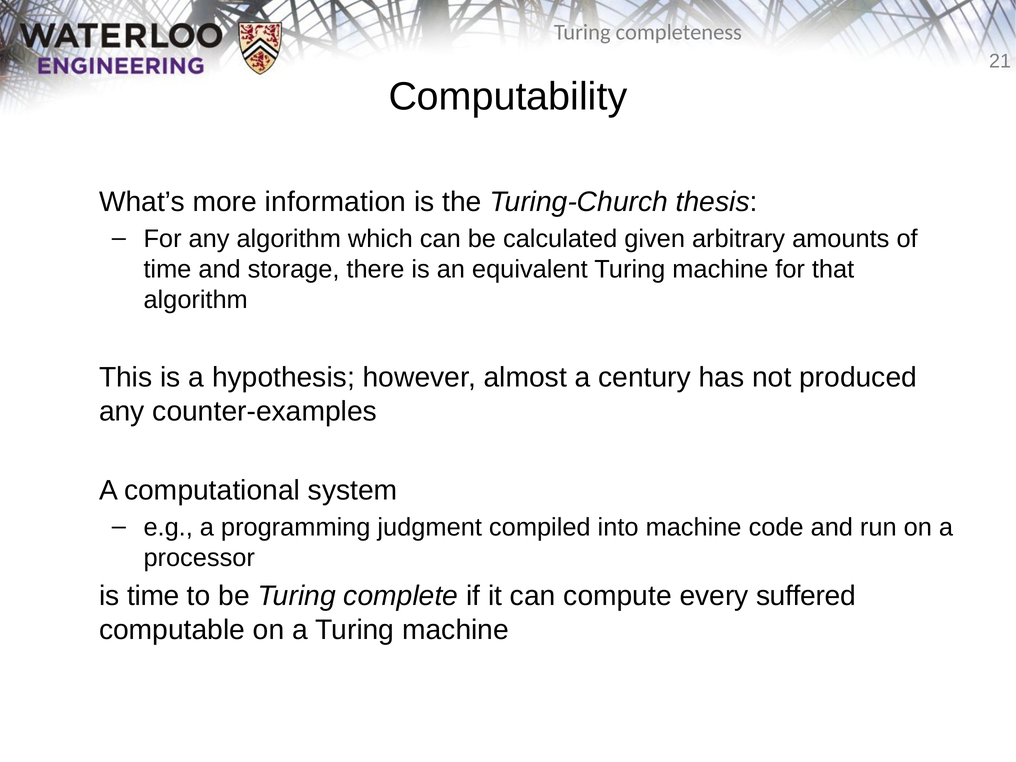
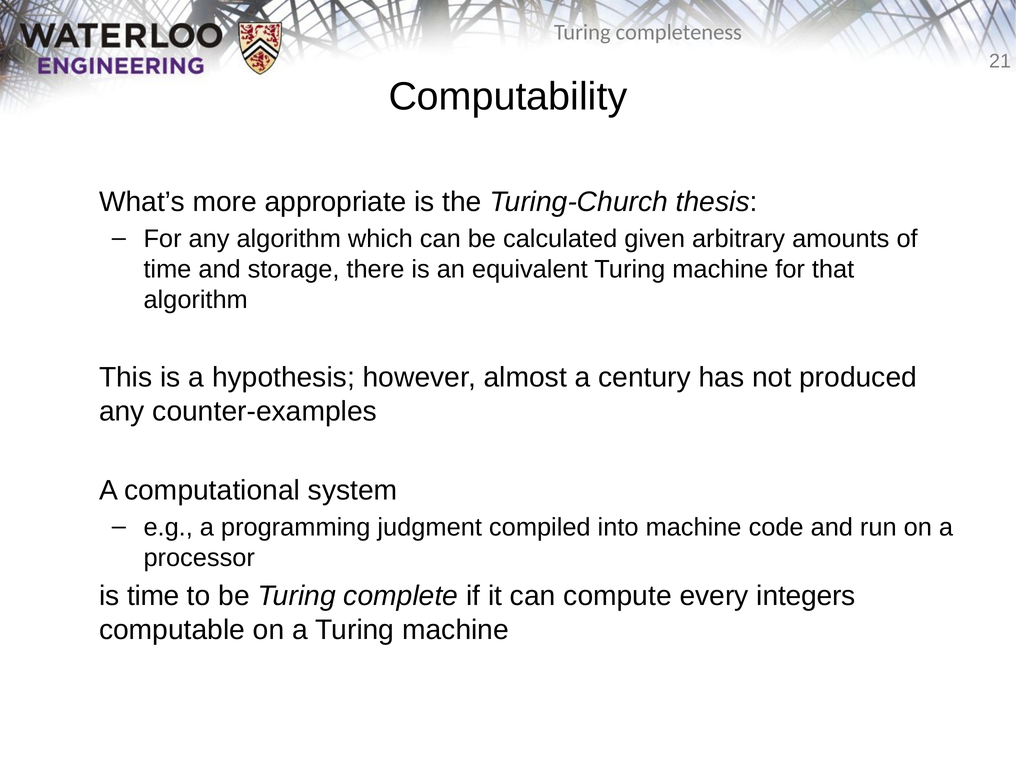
information: information -> appropriate
suffered: suffered -> integers
